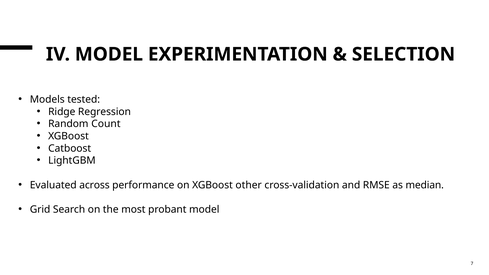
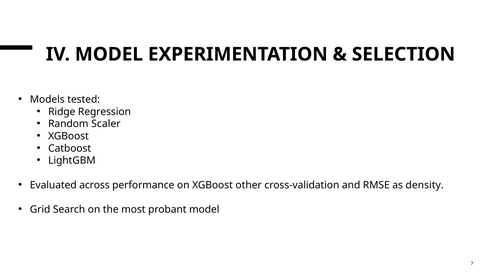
Count: Count -> Scaler
median: median -> density
